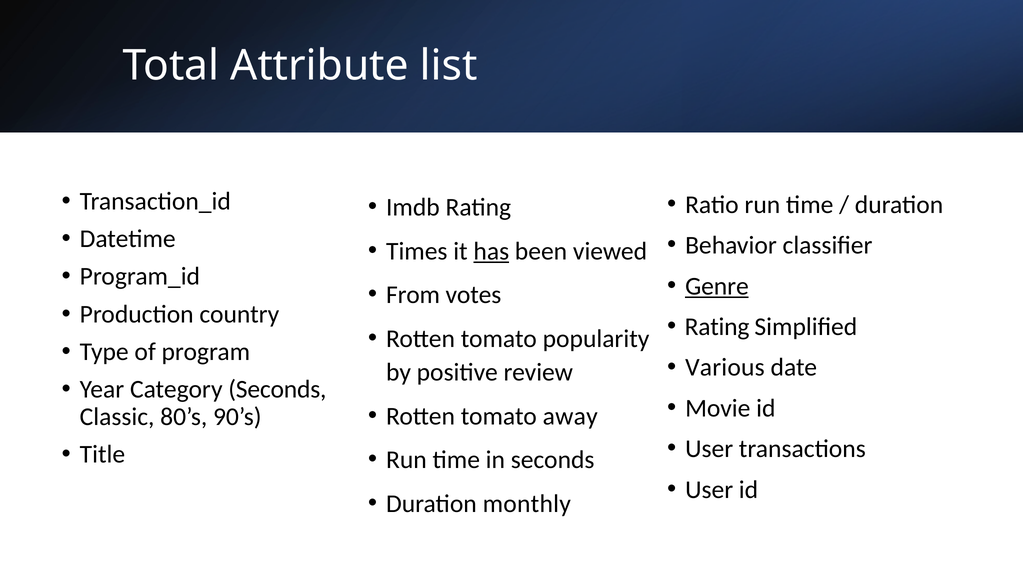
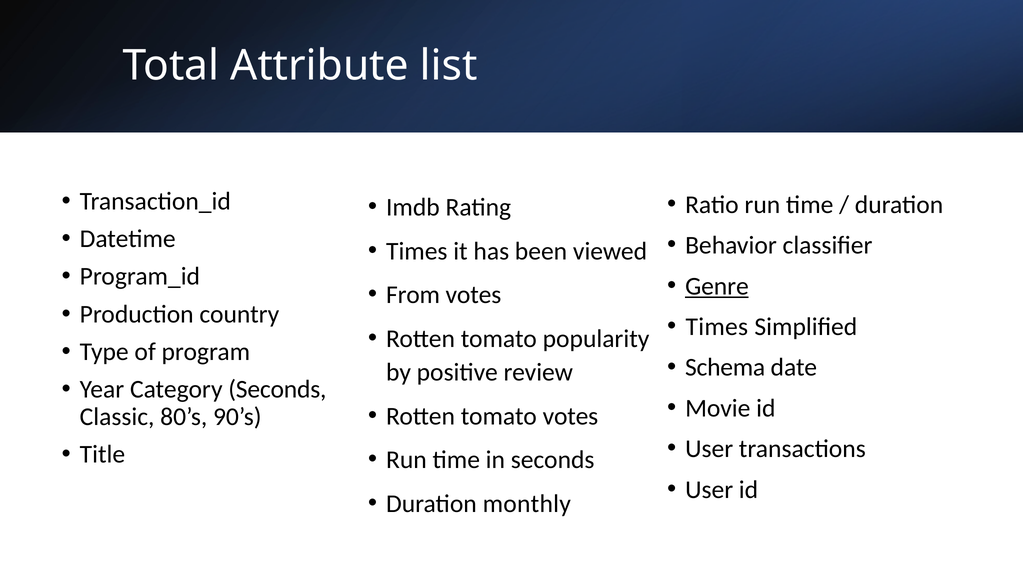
has underline: present -> none
Rating at (717, 327): Rating -> Times
Various: Various -> Schema
tomato away: away -> votes
